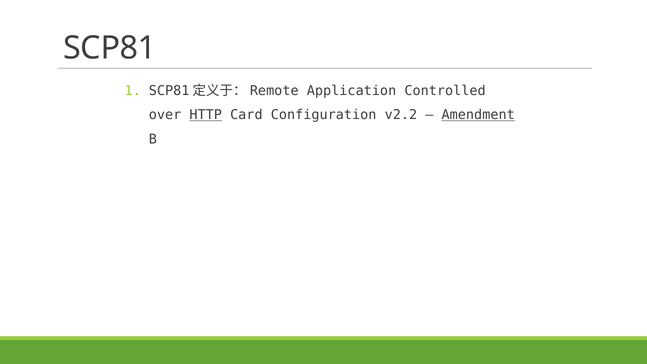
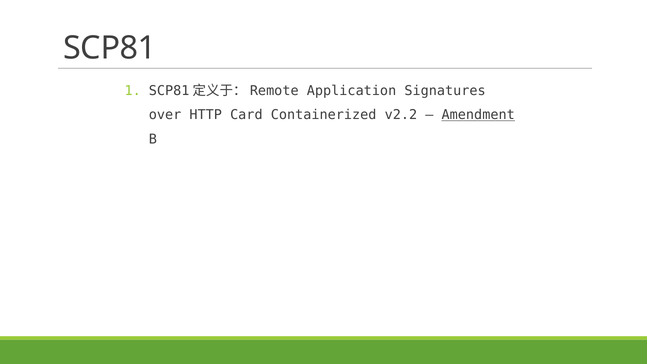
Controlled: Controlled -> Signatures
HTTP underline: present -> none
Configuration: Configuration -> Containerized
